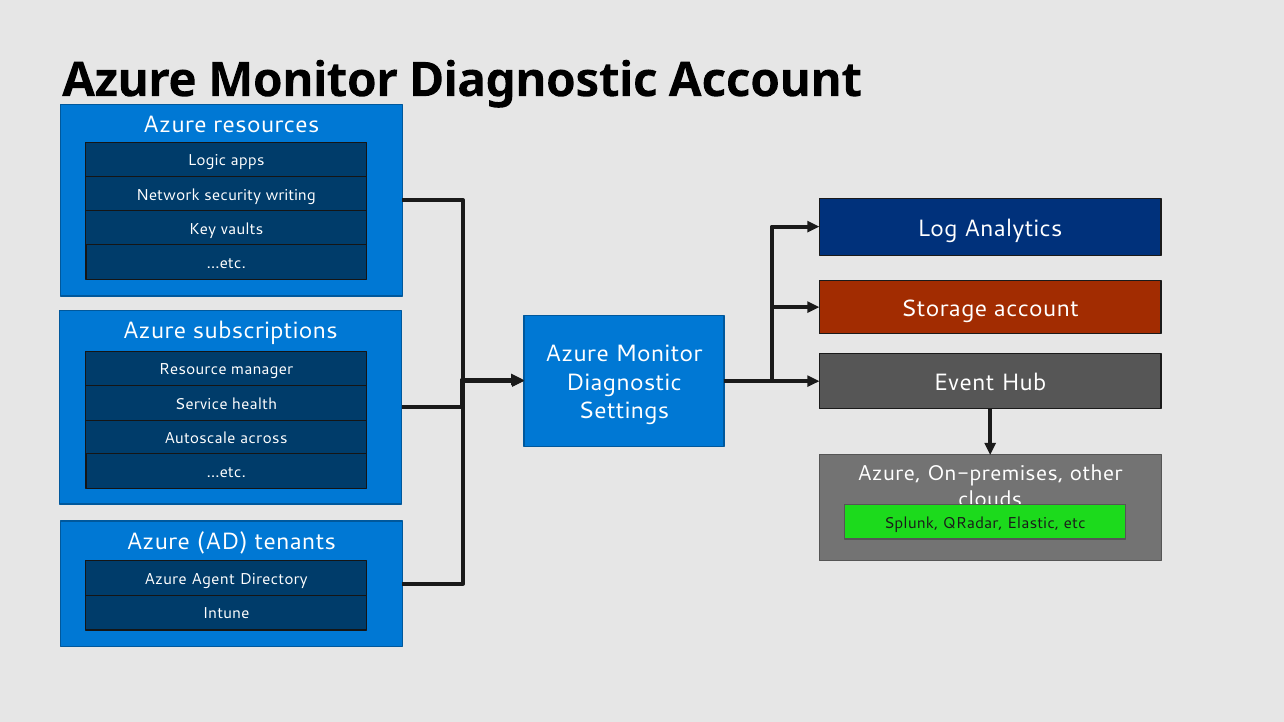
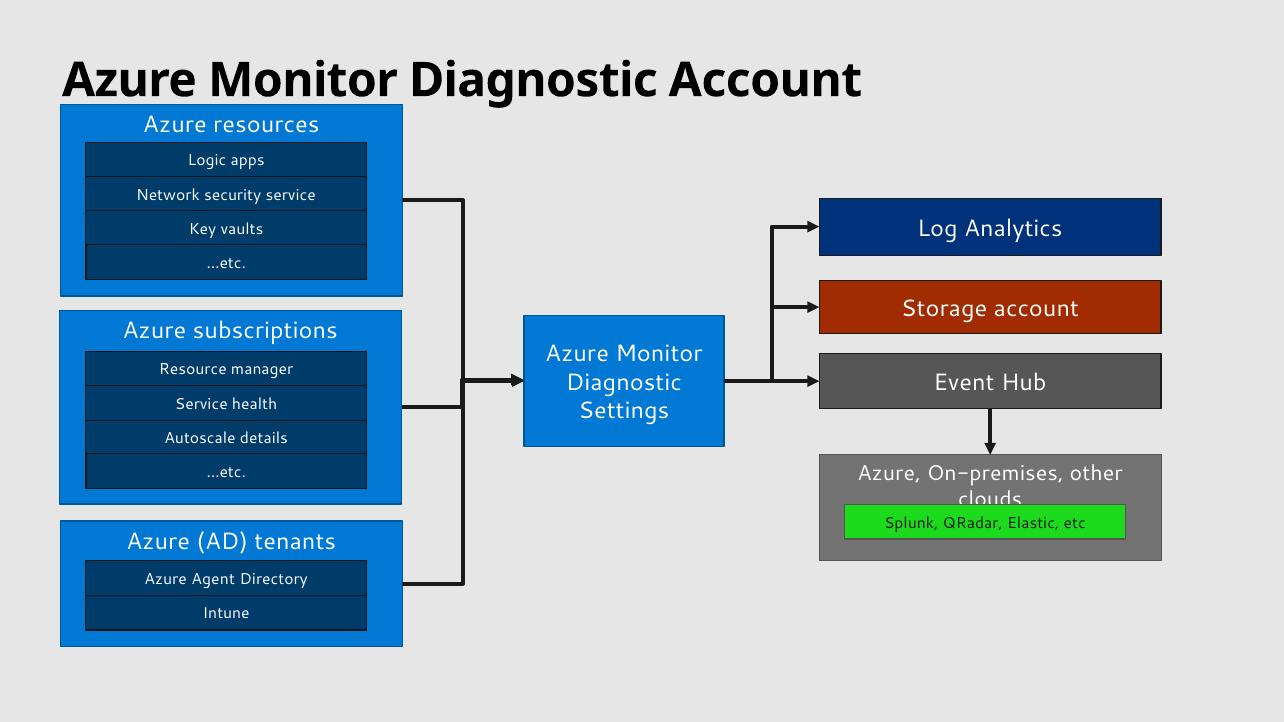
security writing: writing -> service
across: across -> details
